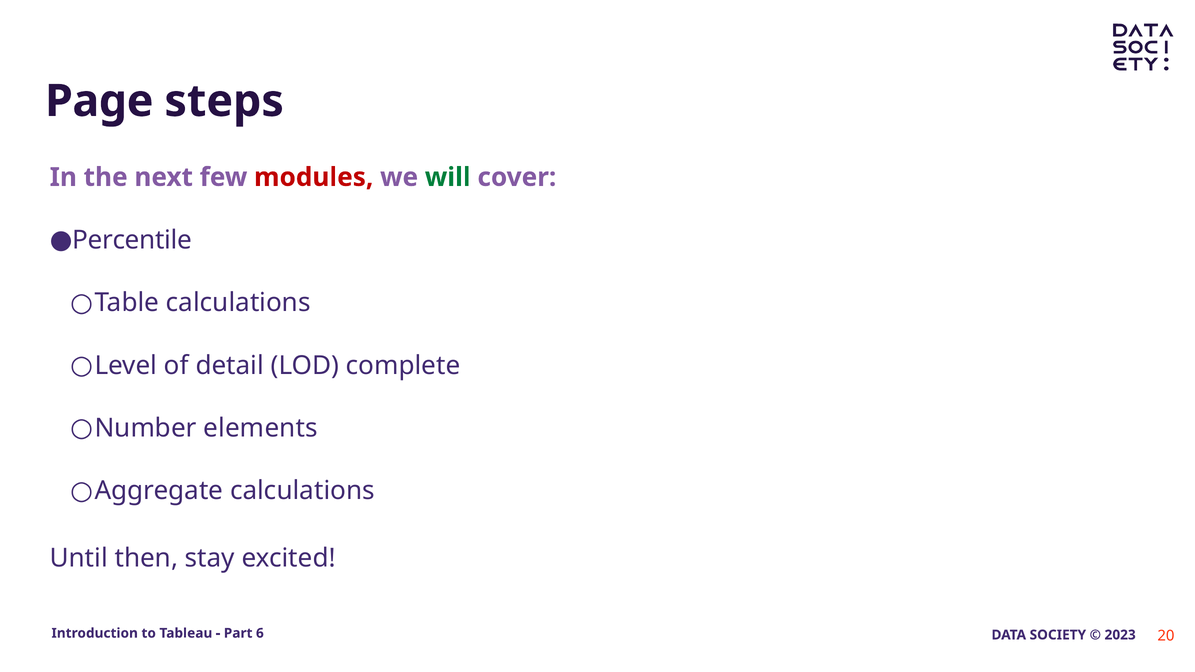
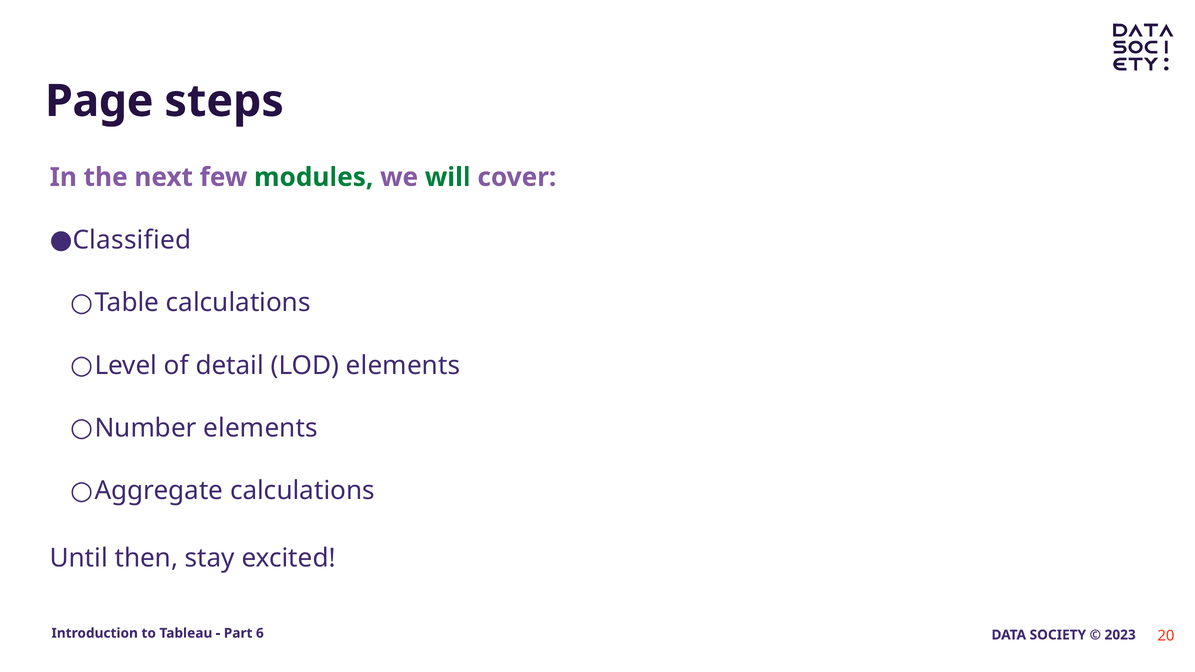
modules colour: red -> green
Percentile: Percentile -> Classified
LOD complete: complete -> elements
